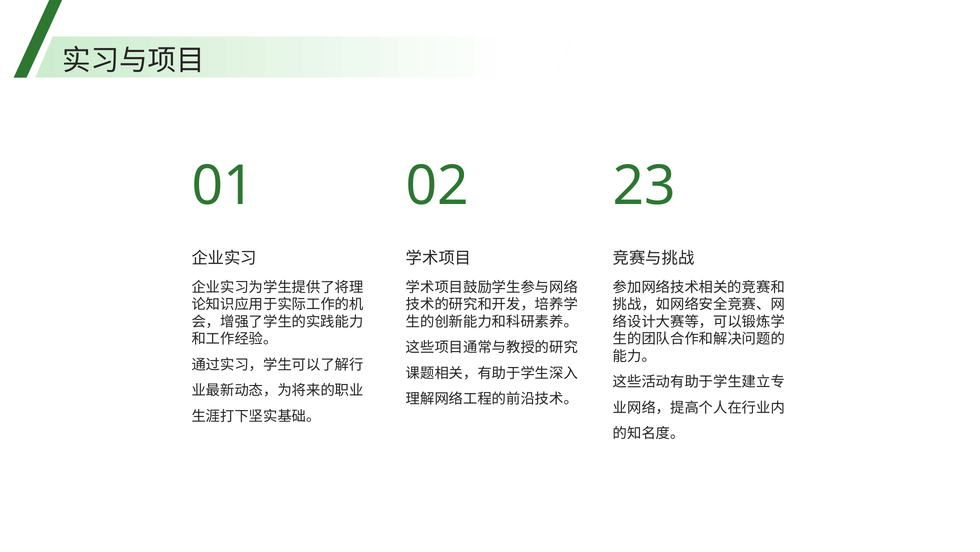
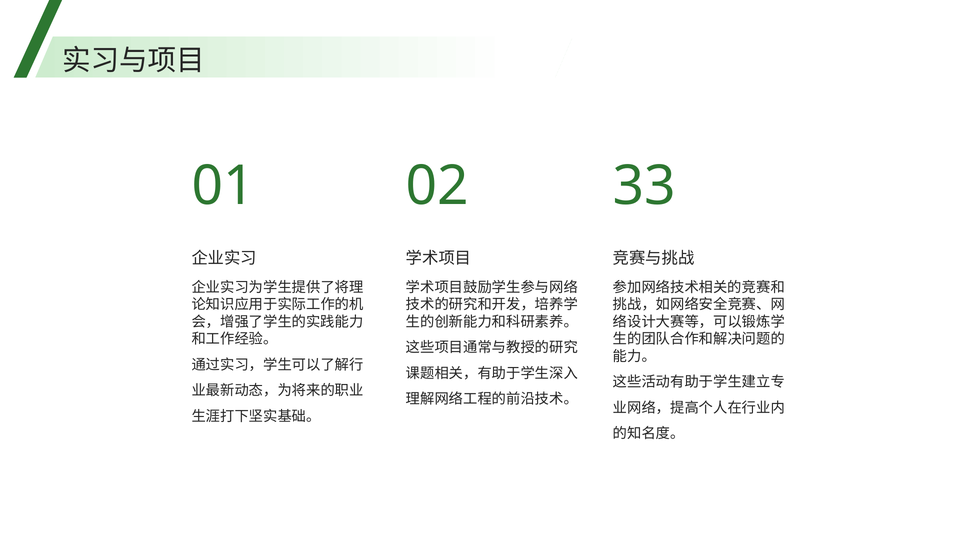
23: 23 -> 33
